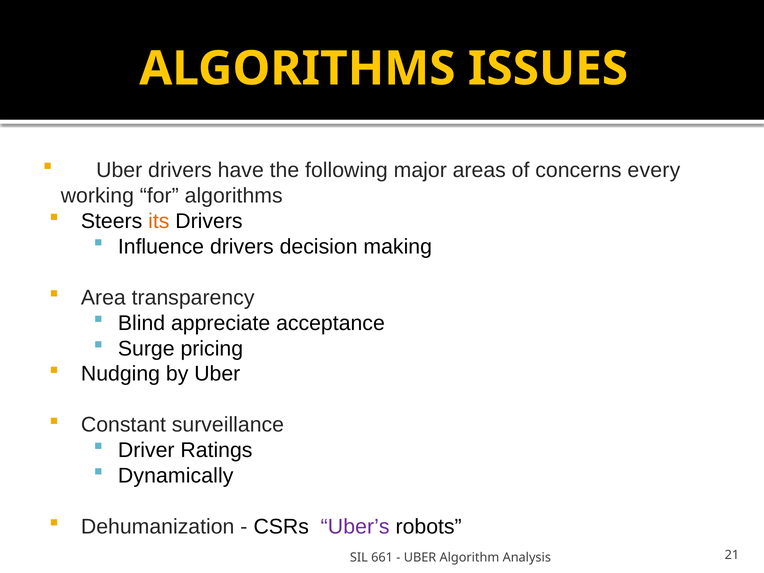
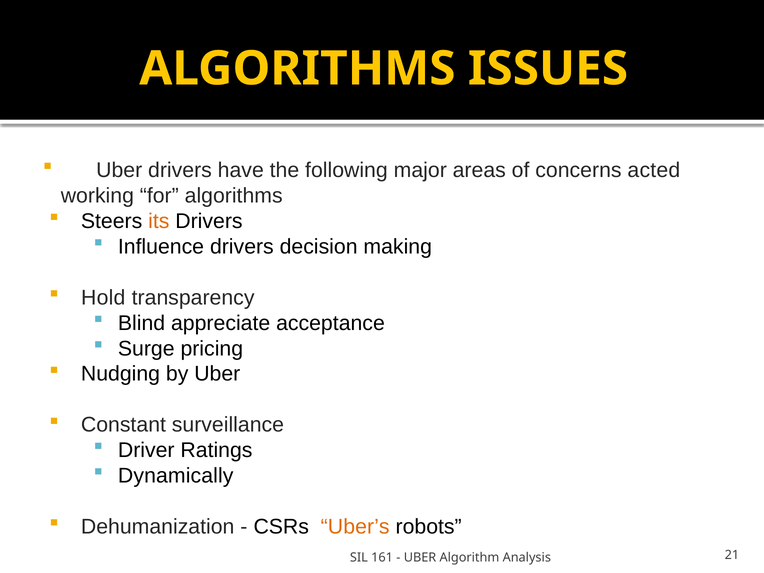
every: every -> acted
Area: Area -> Hold
Uber’s colour: purple -> orange
661: 661 -> 161
